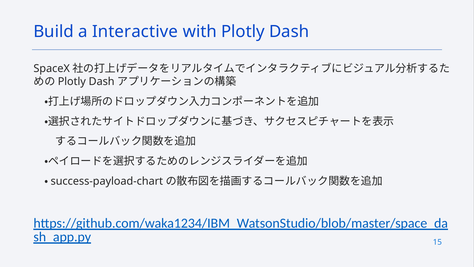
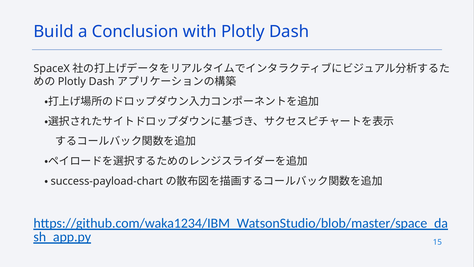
Interactive: Interactive -> Conclusion
